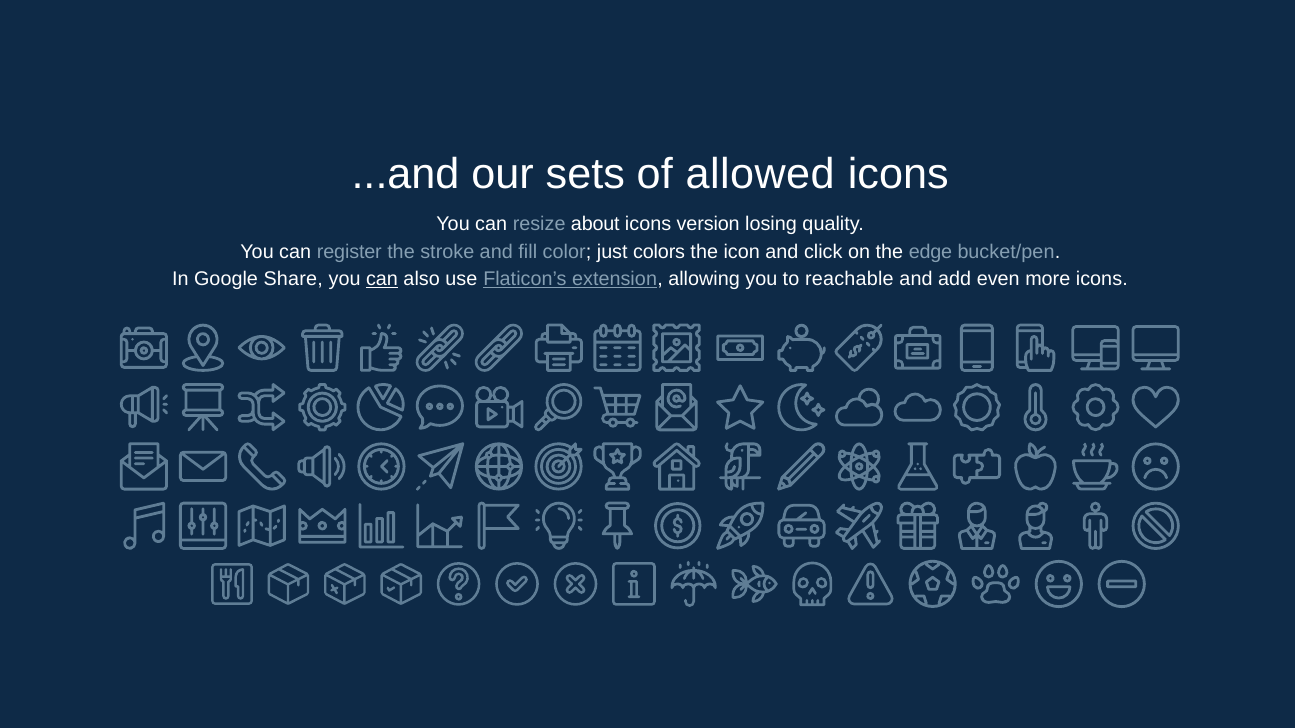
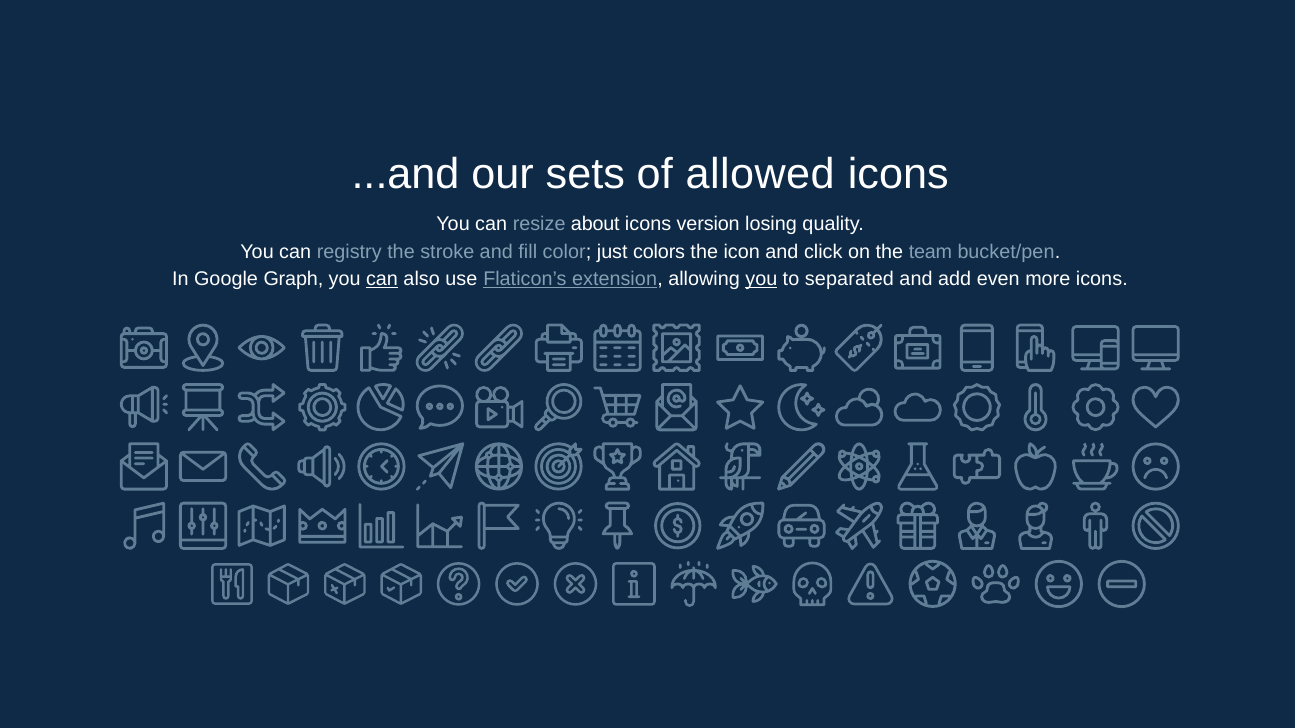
register: register -> registry
edge: edge -> team
Share: Share -> Graph
you at (761, 279) underline: none -> present
reachable: reachable -> separated
